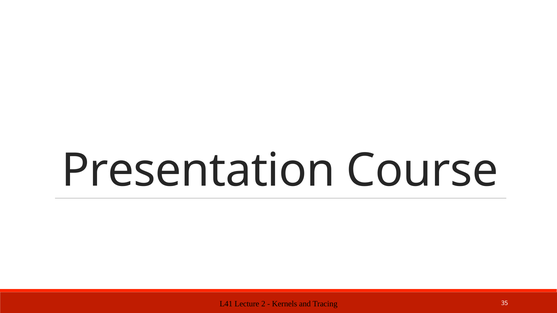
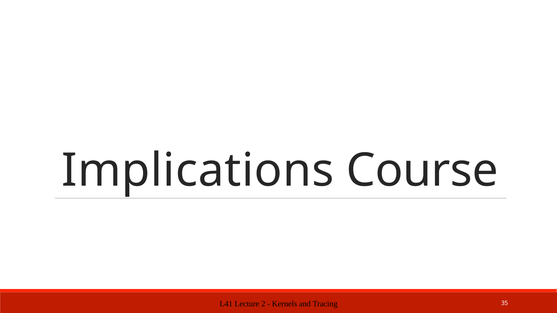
Presentation: Presentation -> Implications
